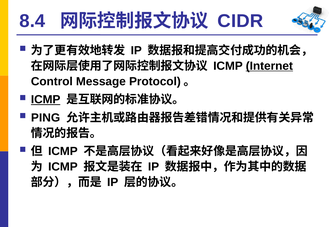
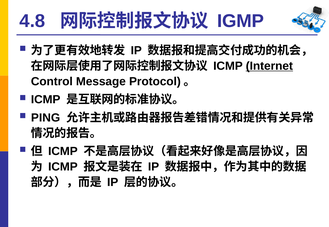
8.4: 8.4 -> 4.8
CIDR: CIDR -> IGMP
ICMP at (46, 100) underline: present -> none
